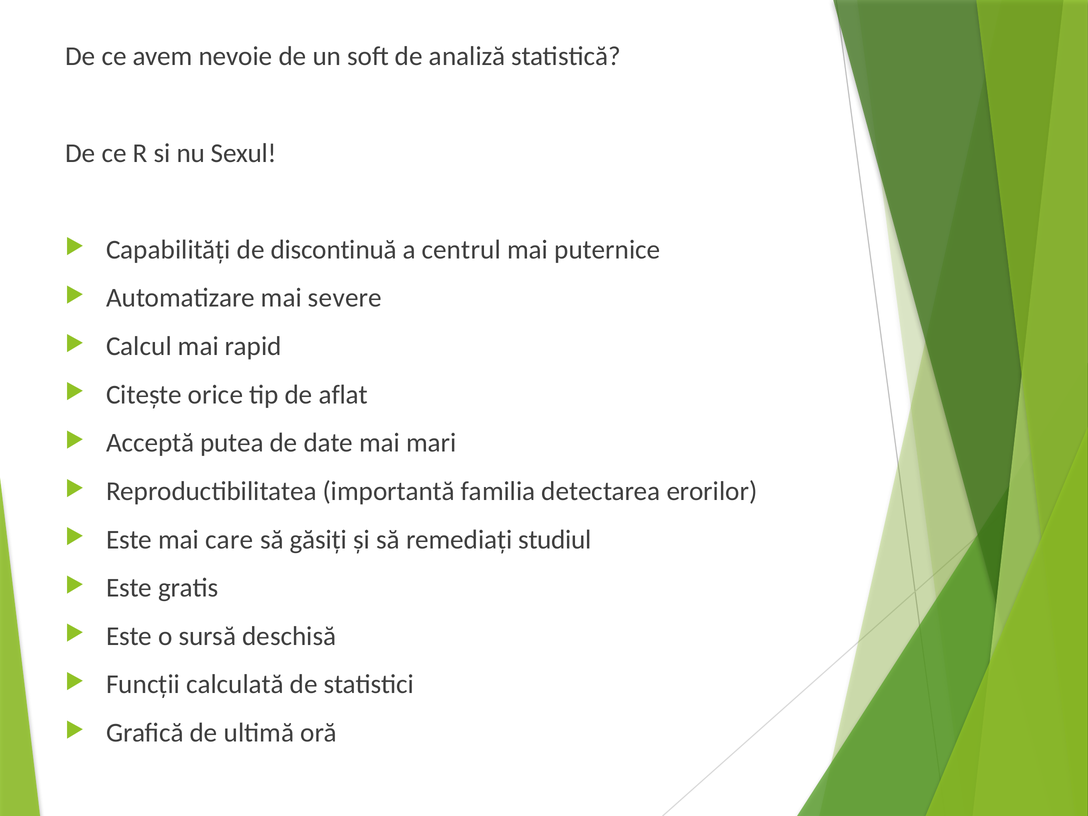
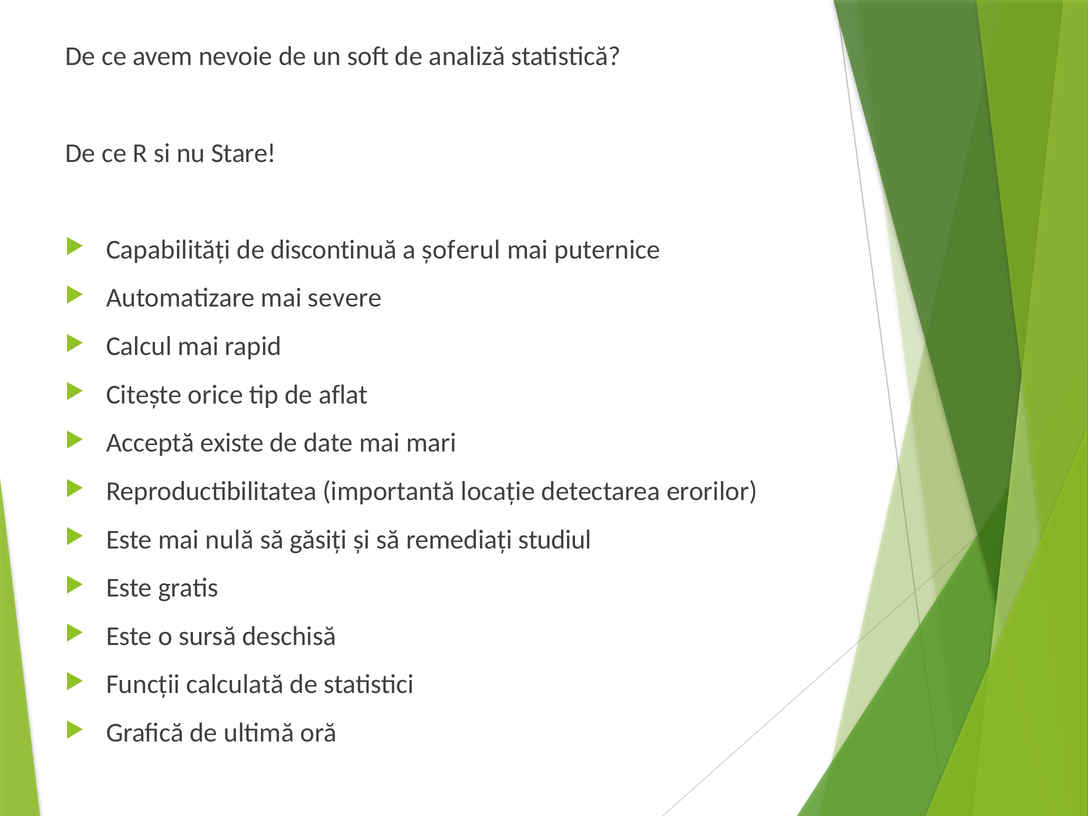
Sexul: Sexul -> Stare
centrul: centrul -> șoferul
putea: putea -> existe
familia: familia -> locație
care: care -> nulă
